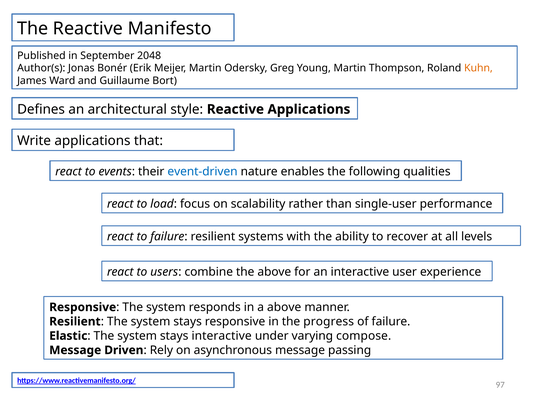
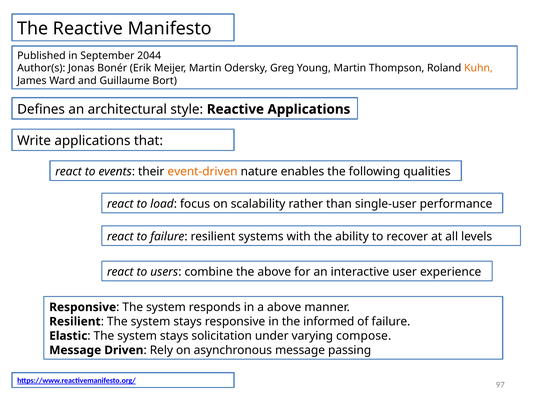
2048: 2048 -> 2044
event-driven colour: blue -> orange
progress: progress -> informed
stays interactive: interactive -> solicitation
